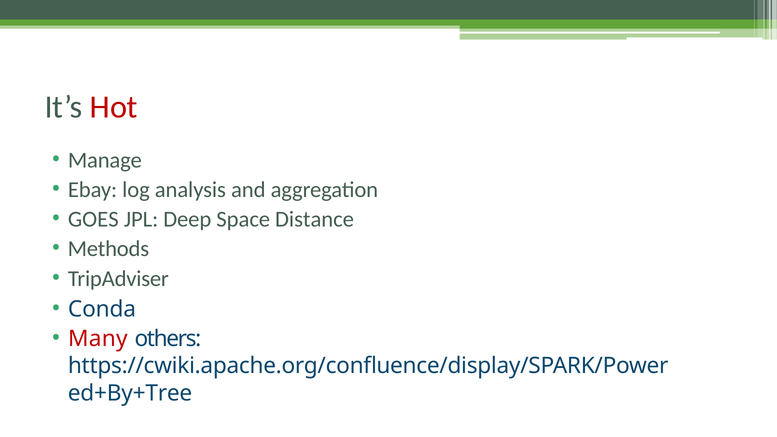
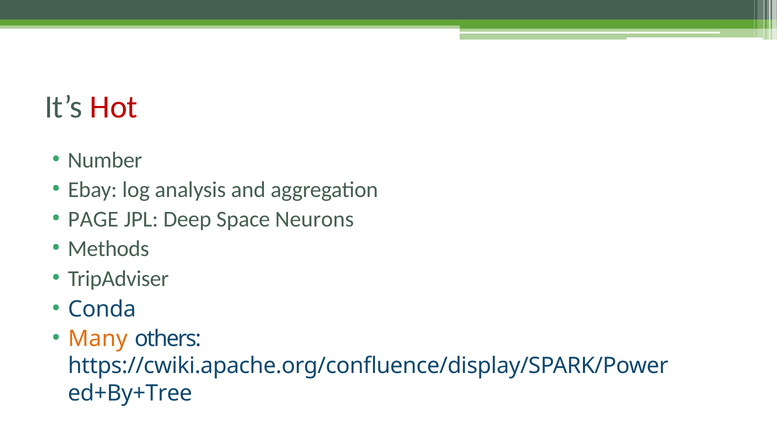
Manage: Manage -> Number
GOES: GOES -> PAGE
Distance: Distance -> Neurons
Many colour: red -> orange
